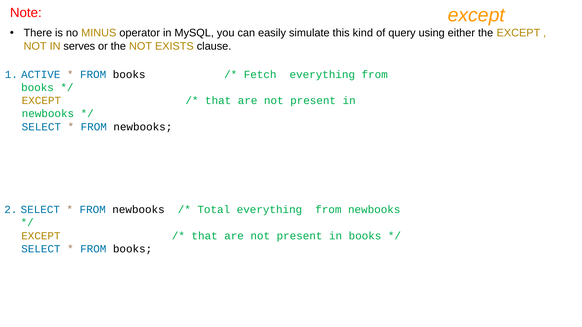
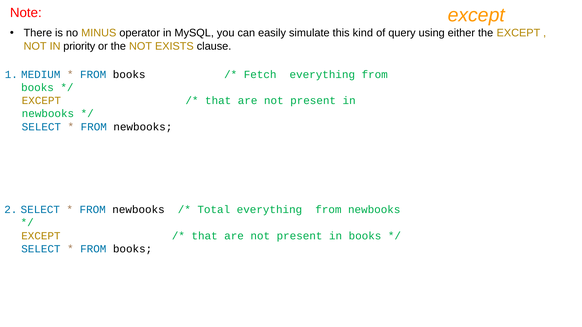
serves: serves -> priority
ACTIVE: ACTIVE -> MEDIUM
